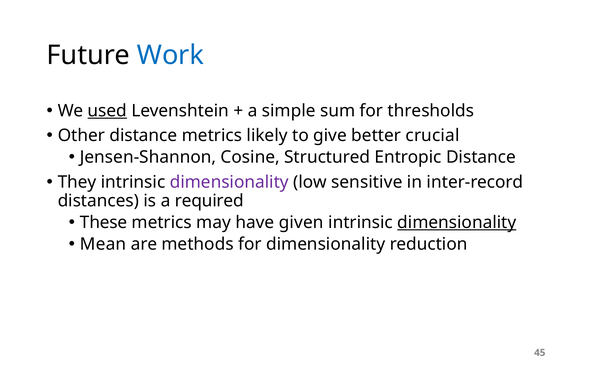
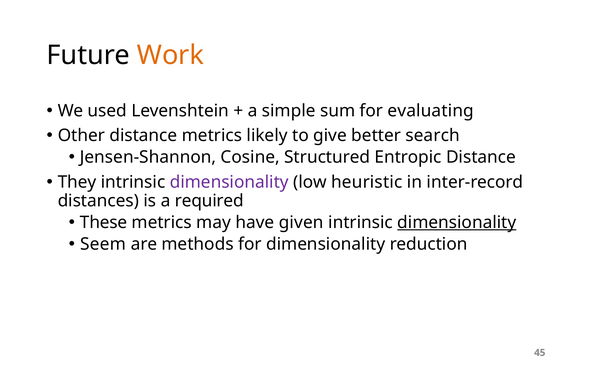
Work colour: blue -> orange
used underline: present -> none
thresholds: thresholds -> evaluating
crucial: crucial -> search
sensitive: sensitive -> heuristic
Mean: Mean -> Seem
